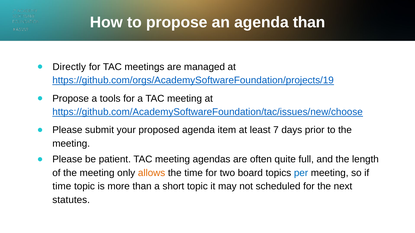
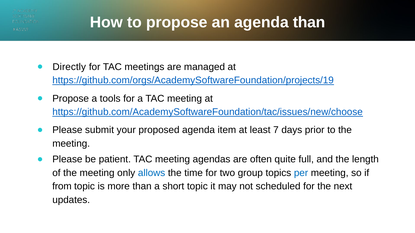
allows colour: orange -> blue
board: board -> group
time at (62, 187): time -> from
statutes: statutes -> updates
